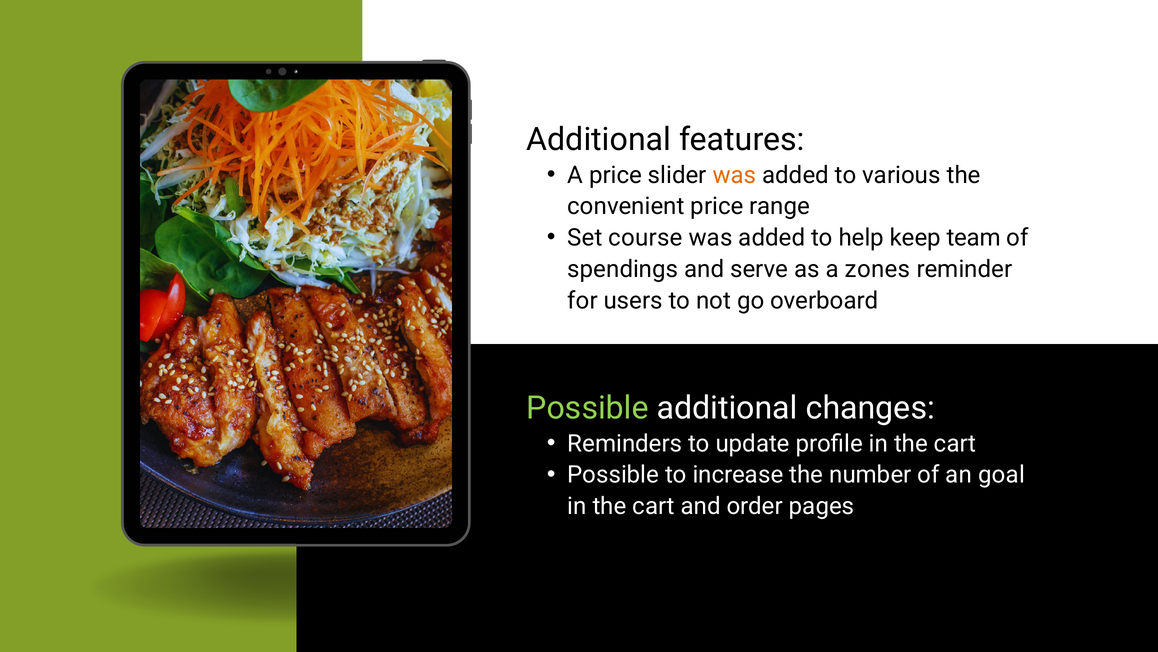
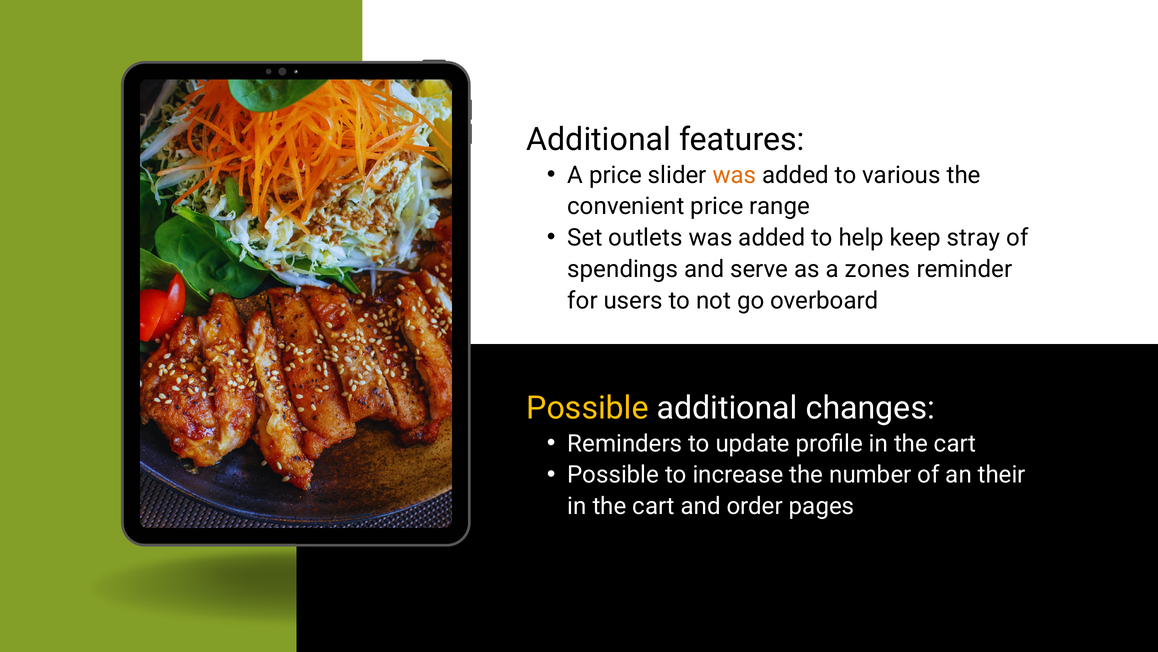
course: course -> outlets
team: team -> stray
Possible at (588, 408) colour: light green -> yellow
goal: goal -> their
